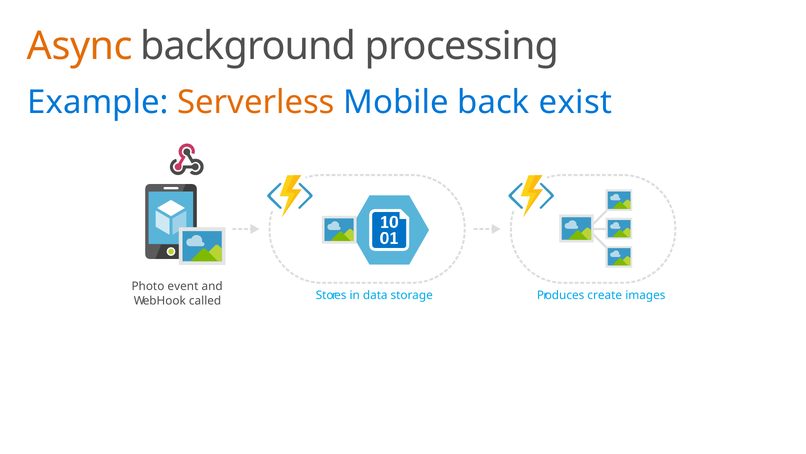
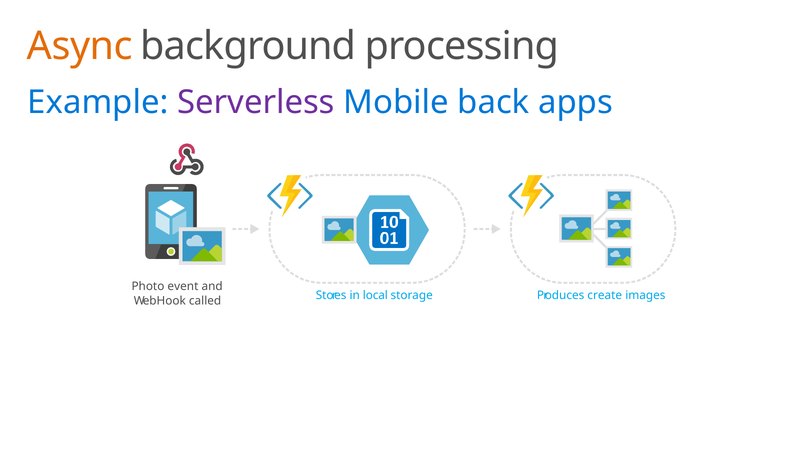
Serverless colour: orange -> purple
exist: exist -> apps
data: data -> local
